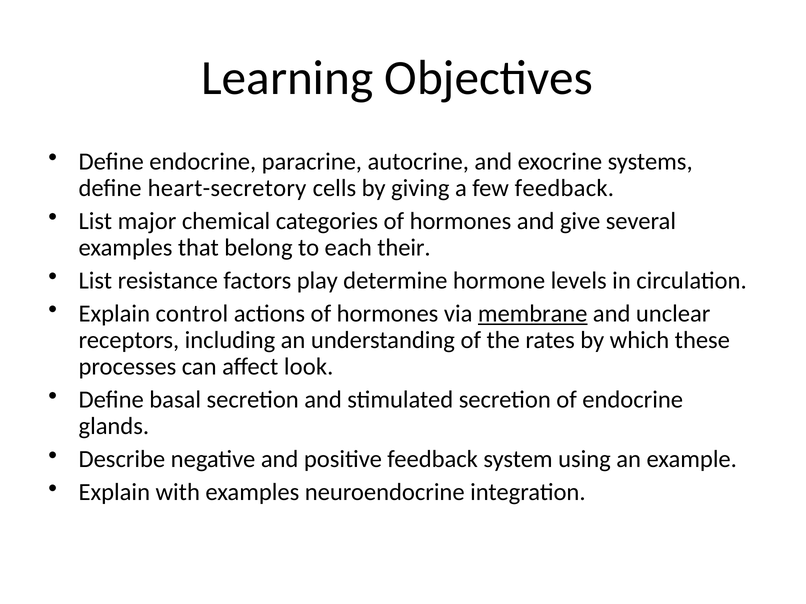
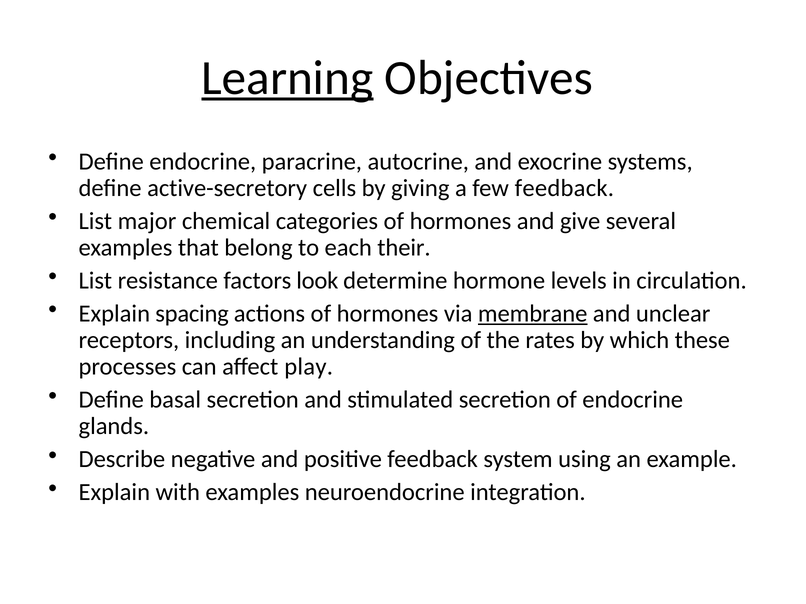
Learning underline: none -> present
heart-secretory: heart-secretory -> active-secretory
play: play -> look
control: control -> spacing
look: look -> play
